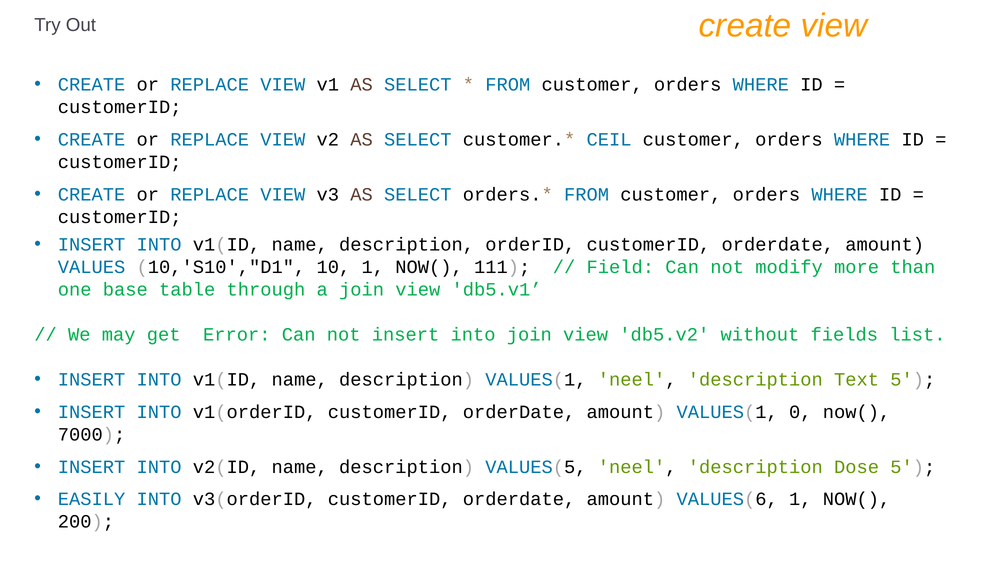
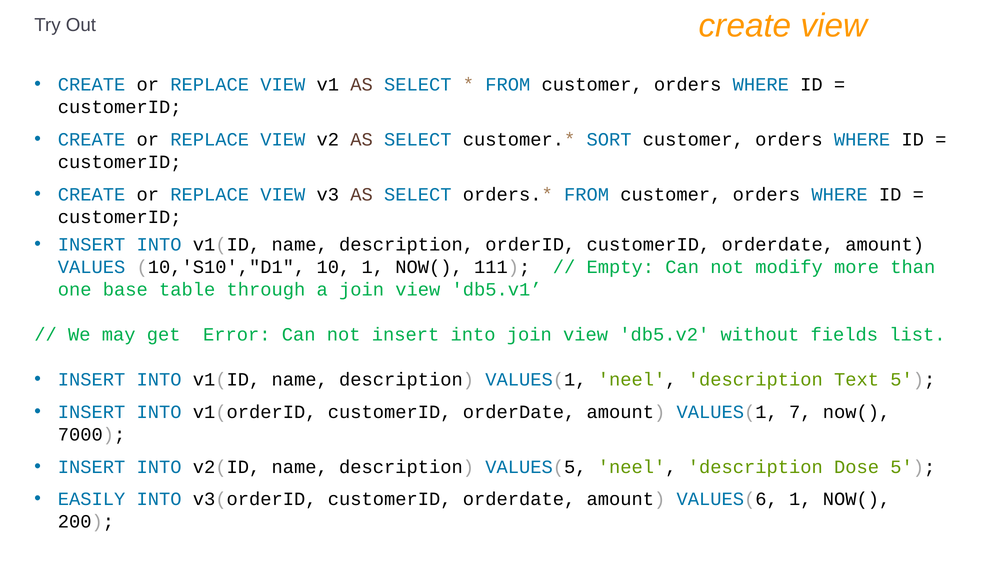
CEIL: CEIL -> SORT
Field: Field -> Empty
0: 0 -> 7
